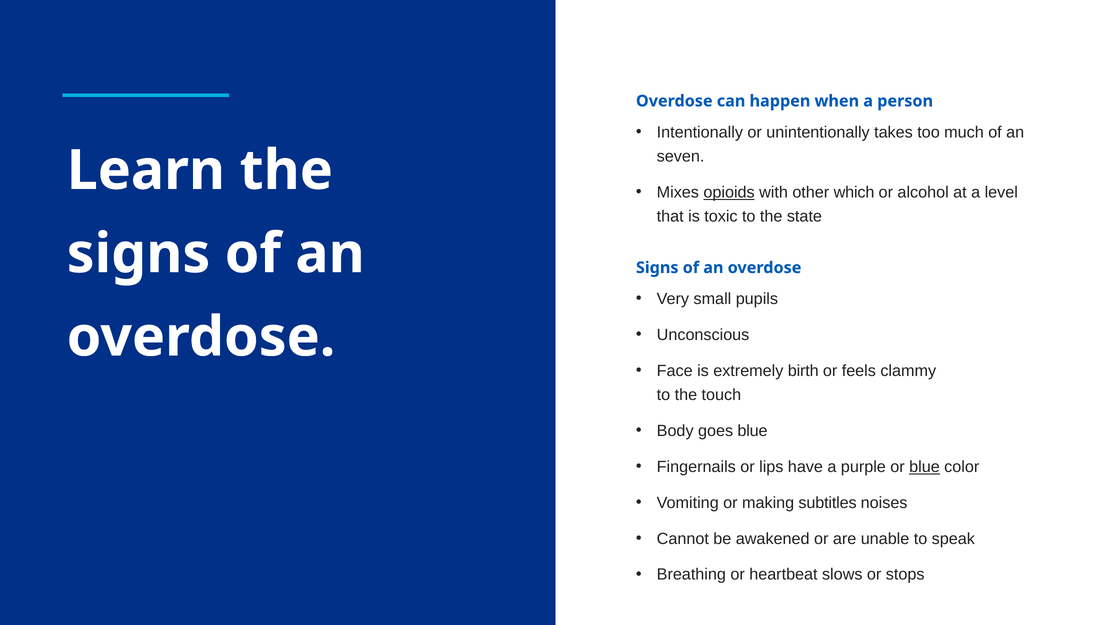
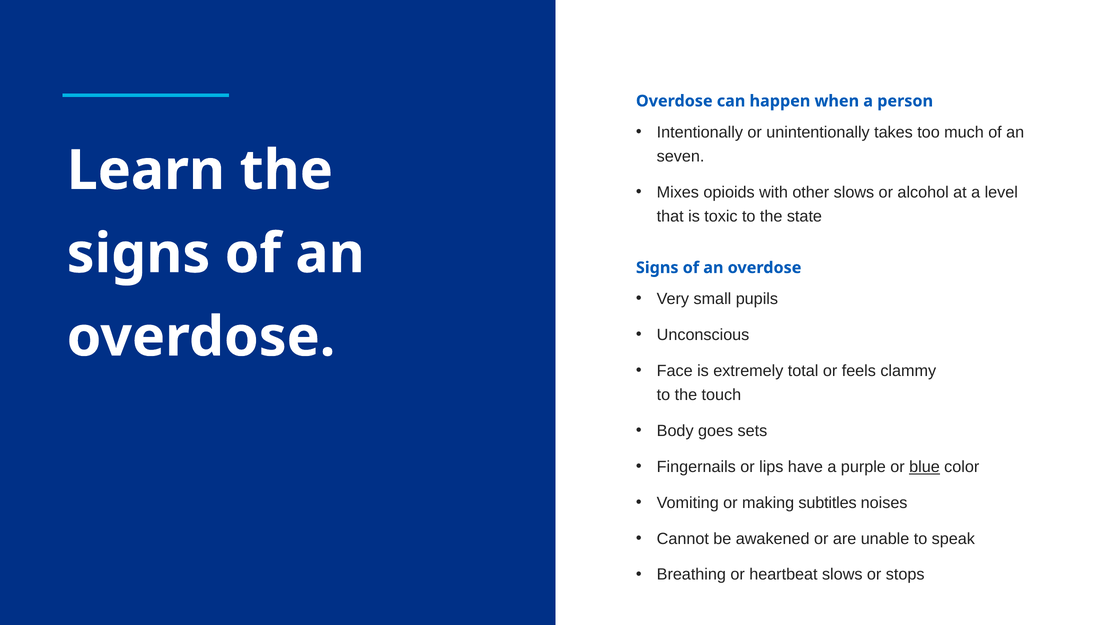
opioids underline: present -> none
other which: which -> slows
birth: birth -> total
goes blue: blue -> sets
